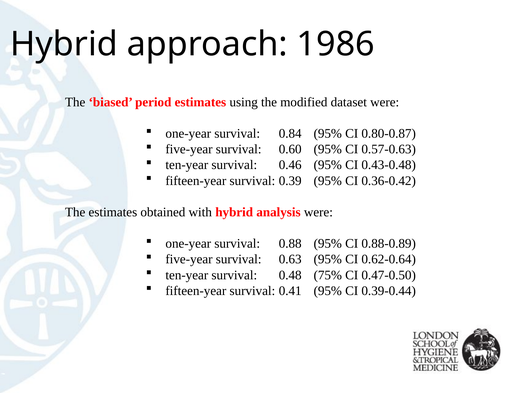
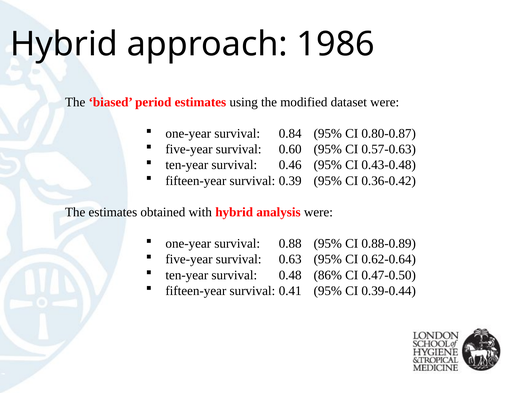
75%: 75% -> 86%
